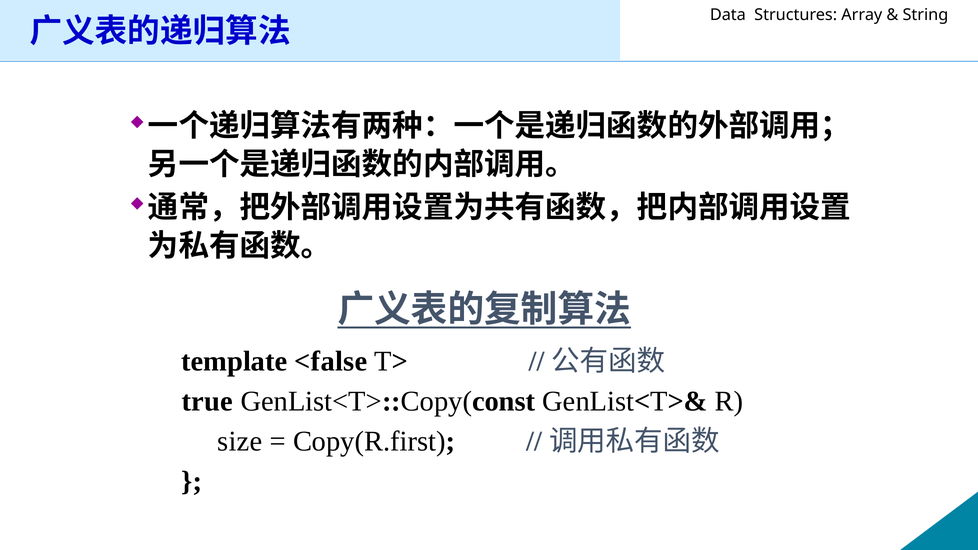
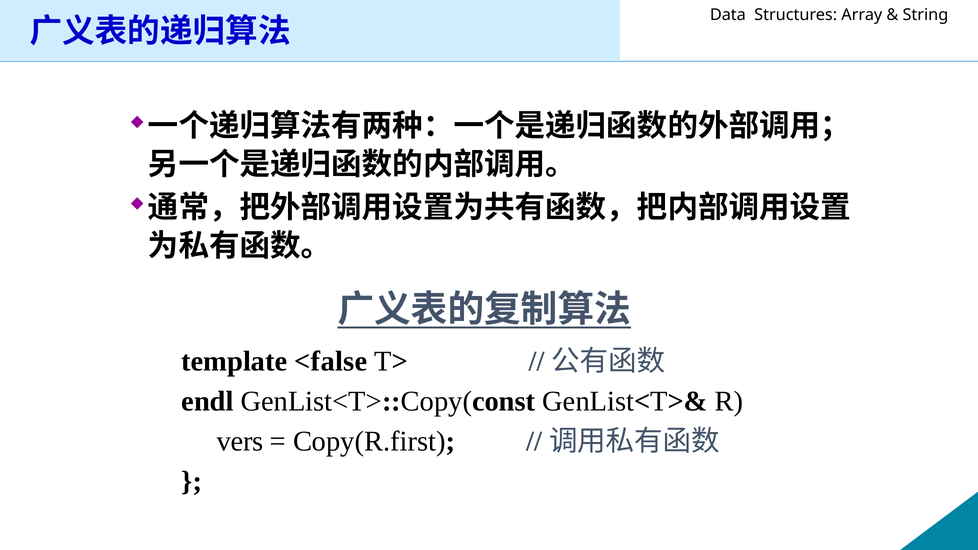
true: true -> endl
size: size -> vers
